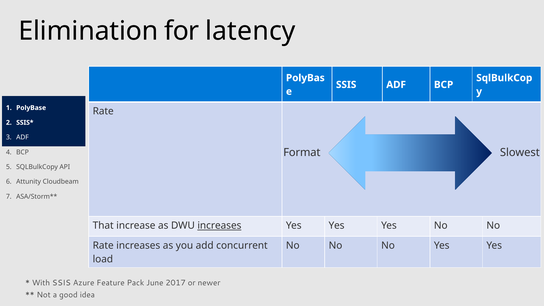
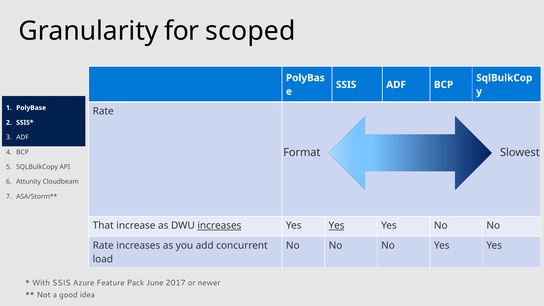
Elimination: Elimination -> Granularity
latency: latency -> scoped
Yes at (337, 226) underline: none -> present
